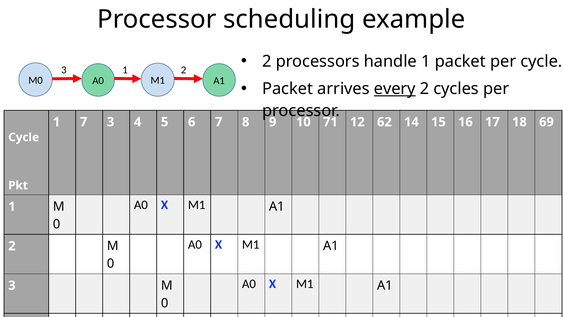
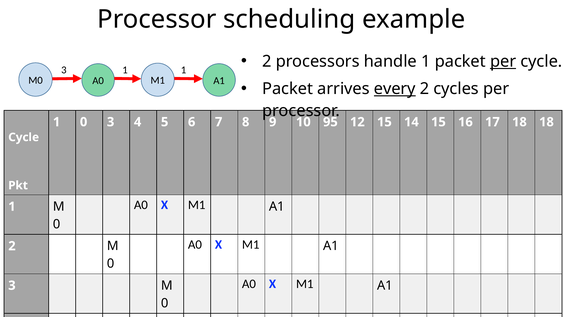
per at (503, 61) underline: none -> present
1 2: 2 -> 1
1 7: 7 -> 0
71: 71 -> 95
12 62: 62 -> 15
18 69: 69 -> 18
